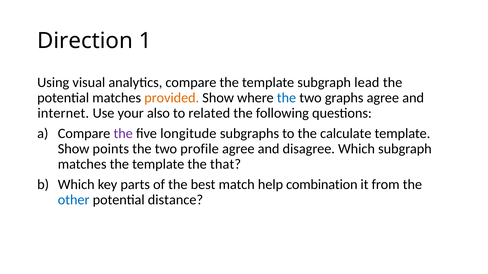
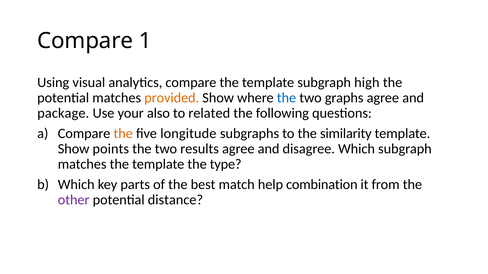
Direction at (85, 41): Direction -> Compare
lead: lead -> high
internet: internet -> package
the at (123, 134) colour: purple -> orange
calculate: calculate -> similarity
profile: profile -> results
that: that -> type
other colour: blue -> purple
